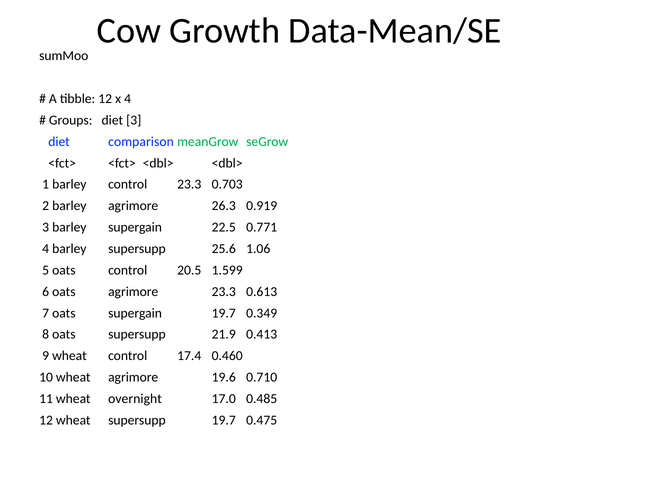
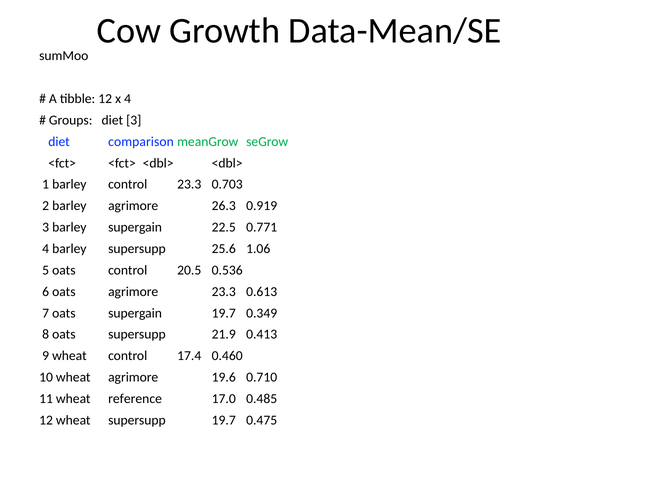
1.599: 1.599 -> 0.536
overnight: overnight -> reference
